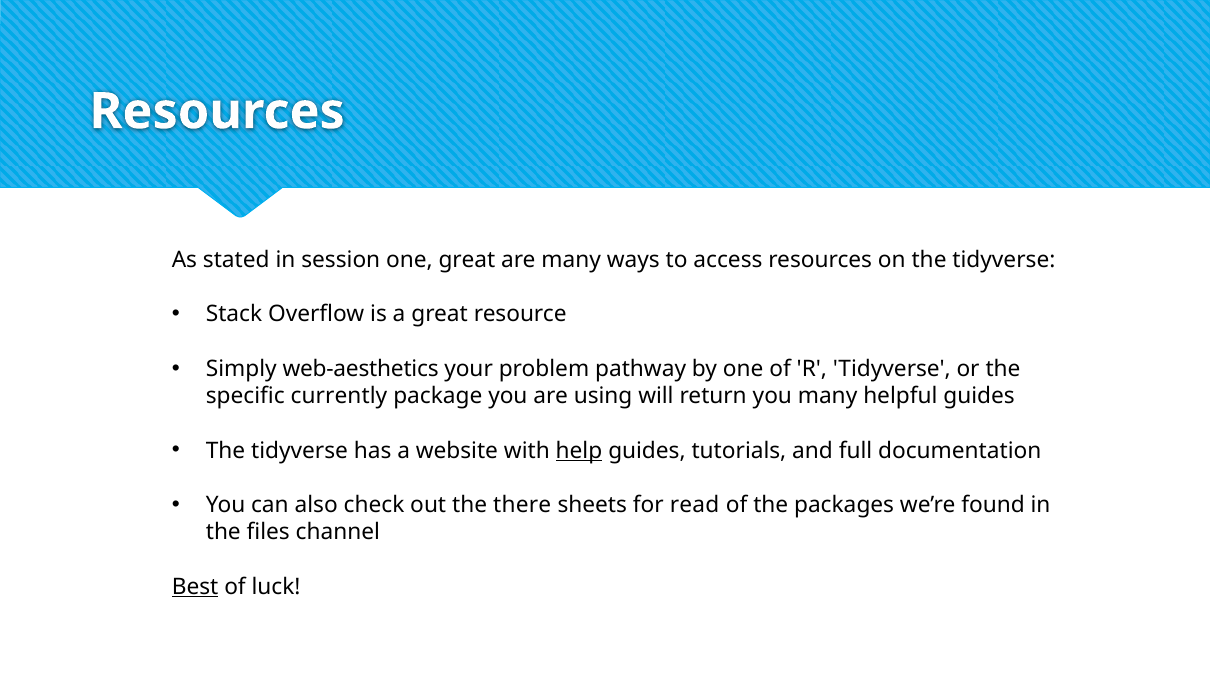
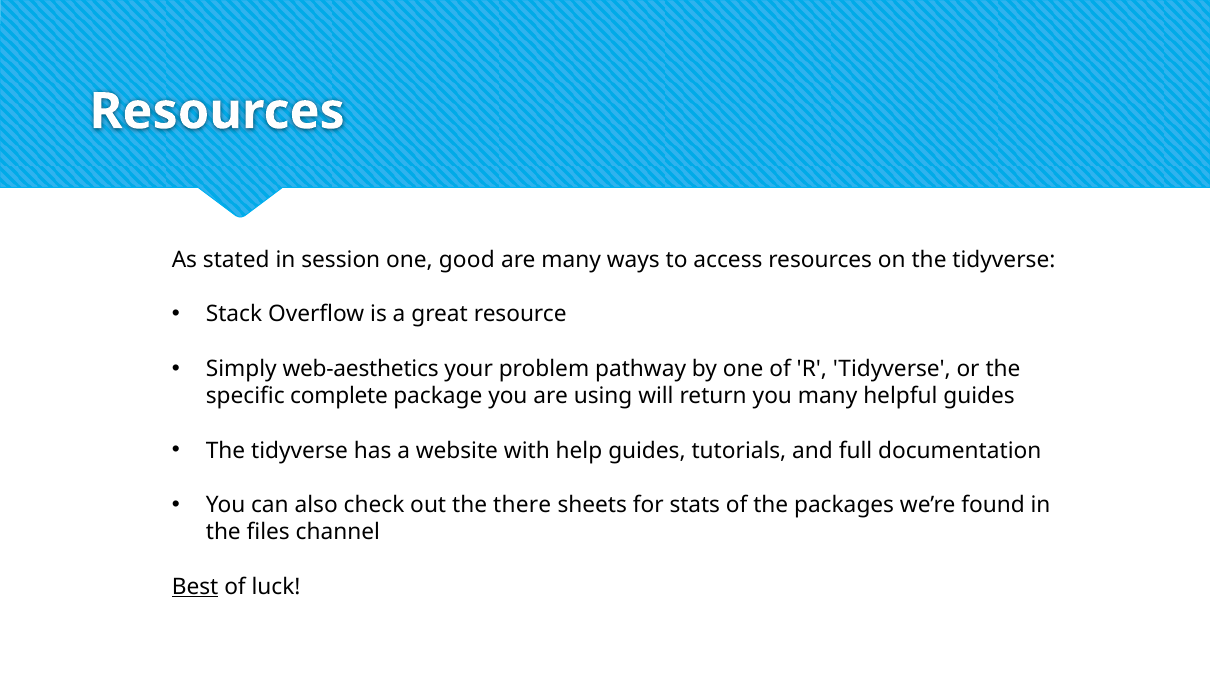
one great: great -> good
currently: currently -> complete
help underline: present -> none
read: read -> stats
